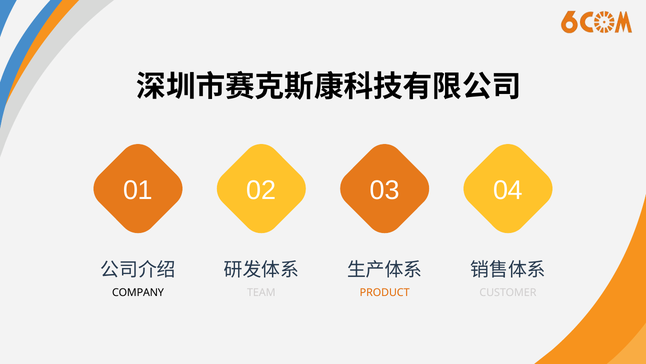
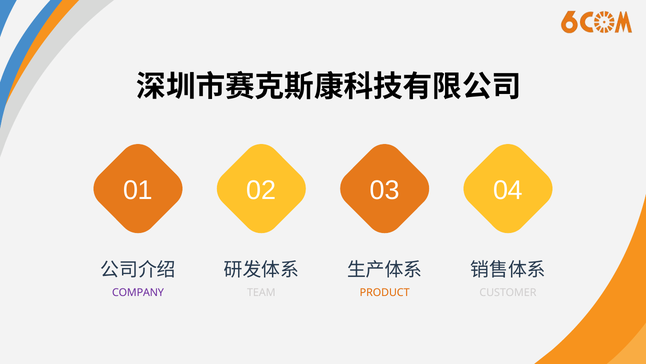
COMPANY colour: black -> purple
